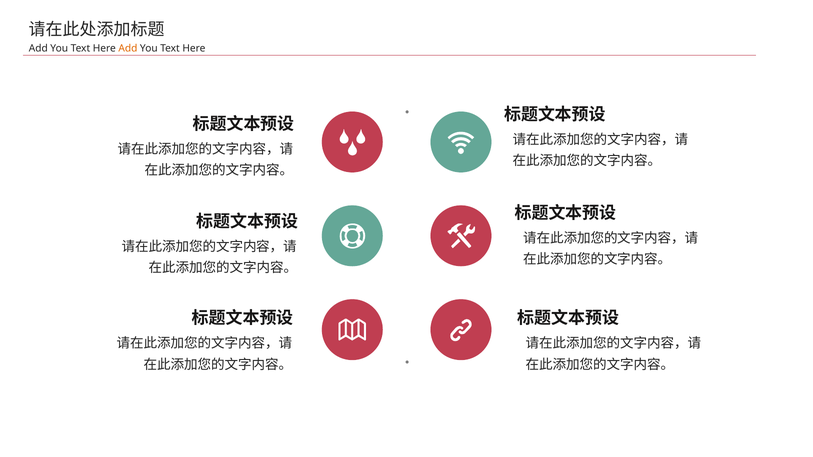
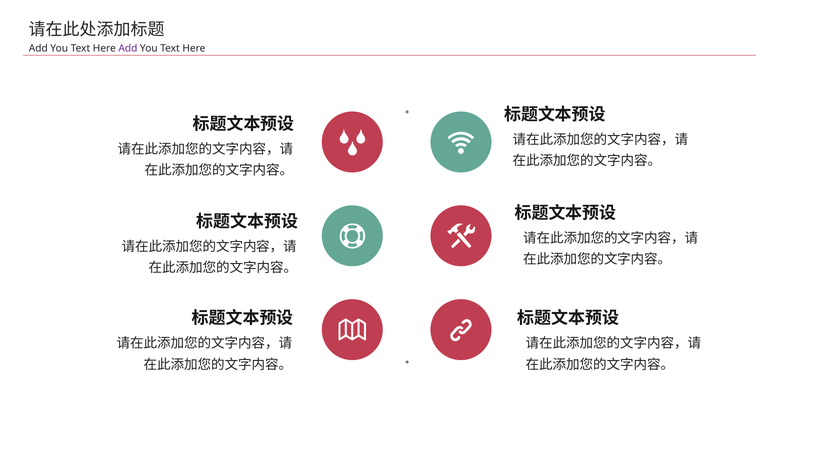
Add at (128, 49) colour: orange -> purple
